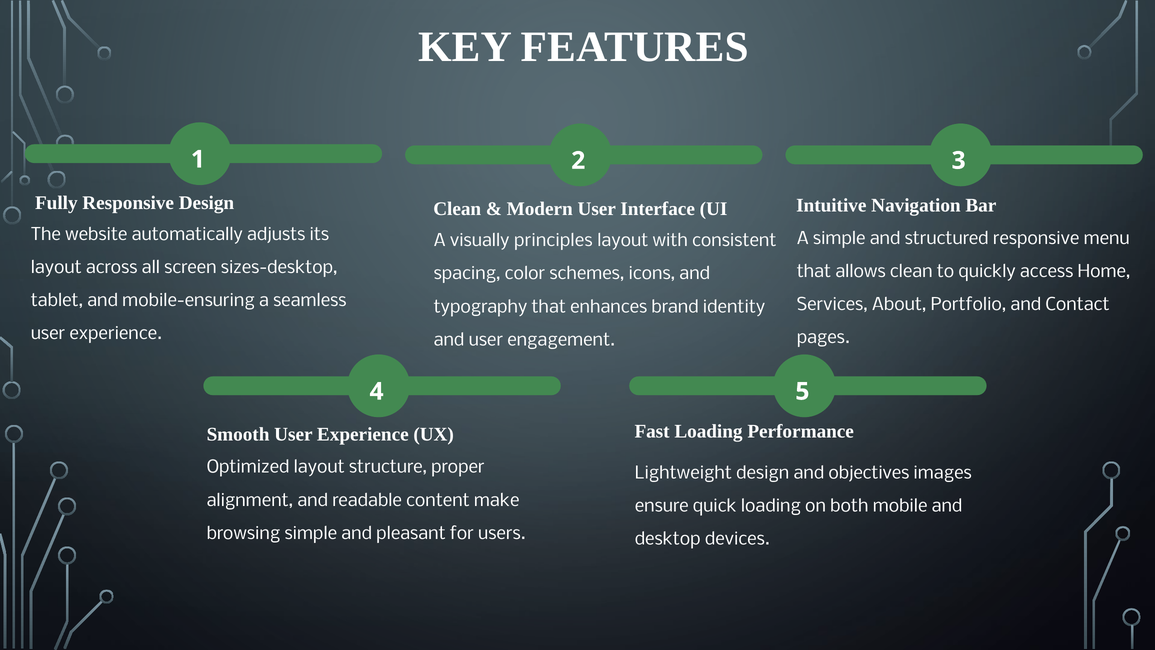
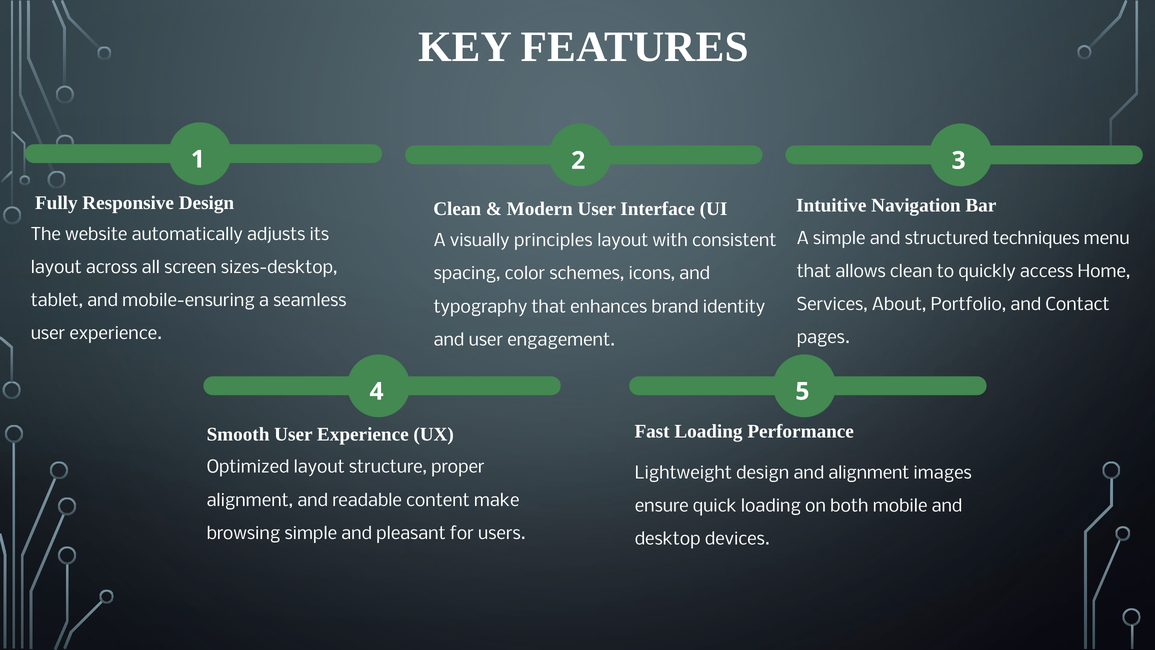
structured responsive: responsive -> techniques
and objectives: objectives -> alignment
